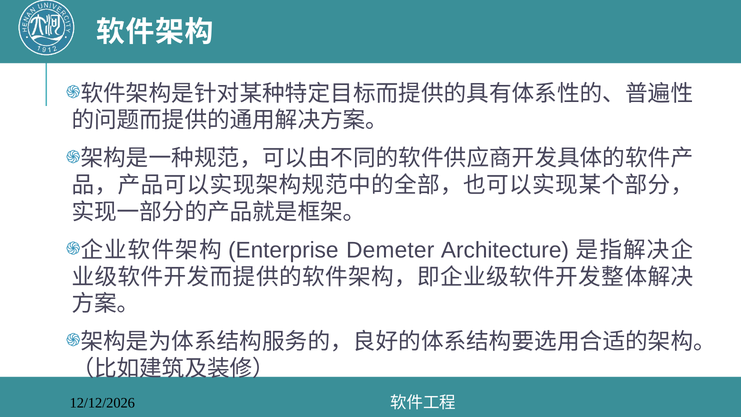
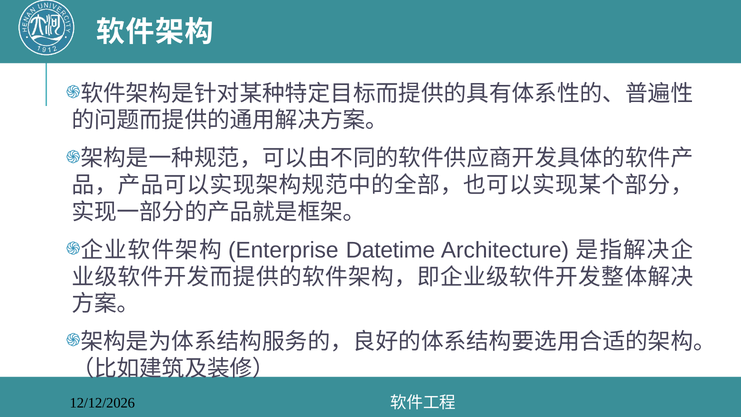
Demeter: Demeter -> Datetime
